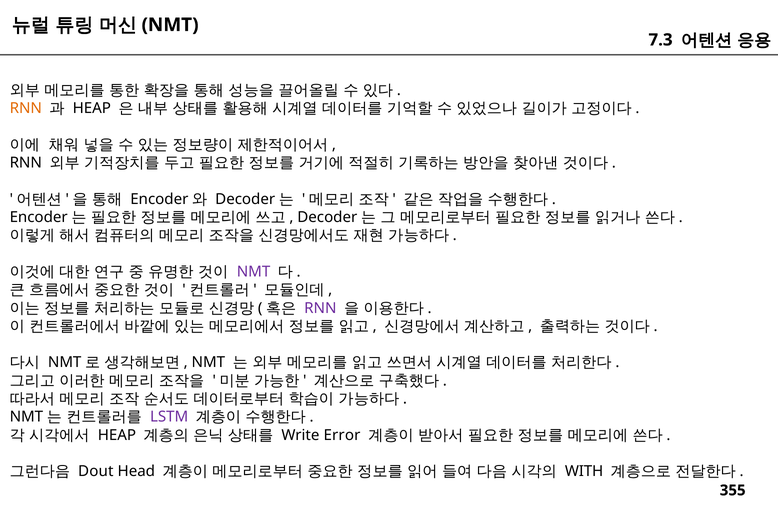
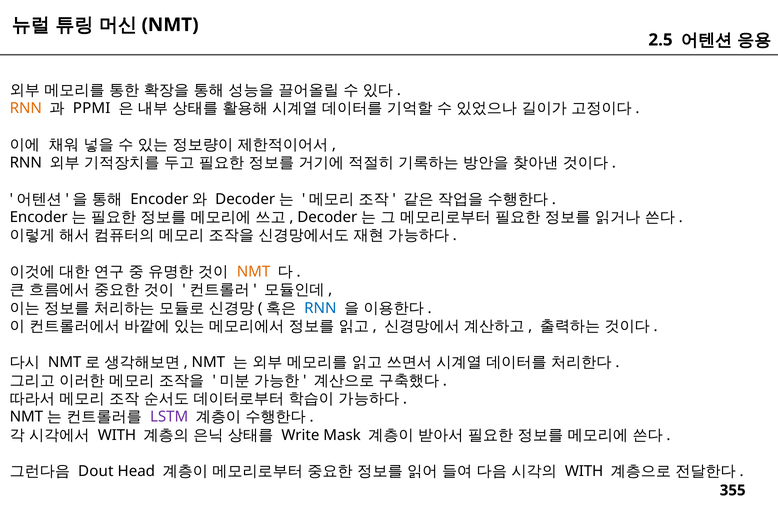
7.3: 7.3 -> 2.5
HEAP at (92, 108): HEAP -> PPMI
NMT at (254, 272) colour: purple -> orange
RNN at (320, 308) colour: purple -> blue
HEAP at (117, 435): HEAP -> WITH
Error: Error -> Mask
